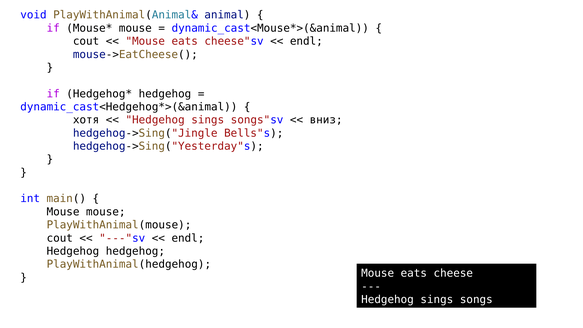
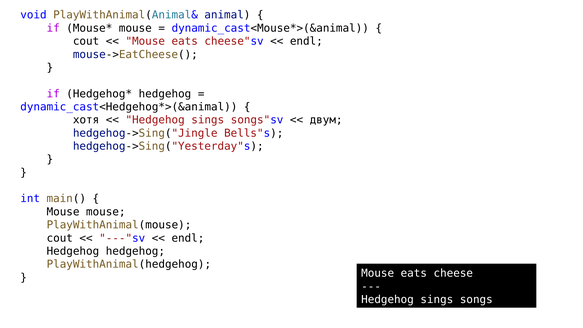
вниз: вниз -> двум
